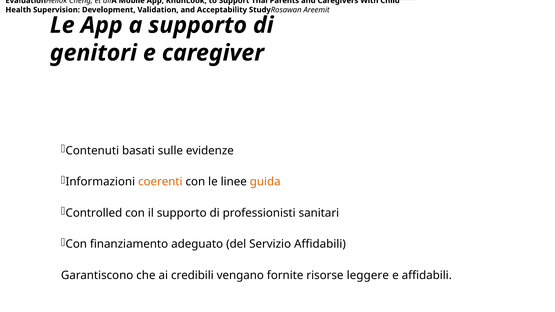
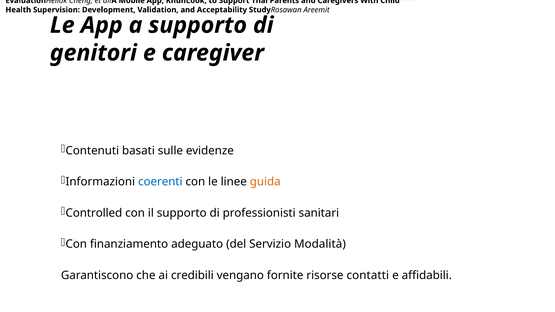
coerenti colour: orange -> blue
Servizio Affidabili: Affidabili -> Modalità
leggere: leggere -> contatti
